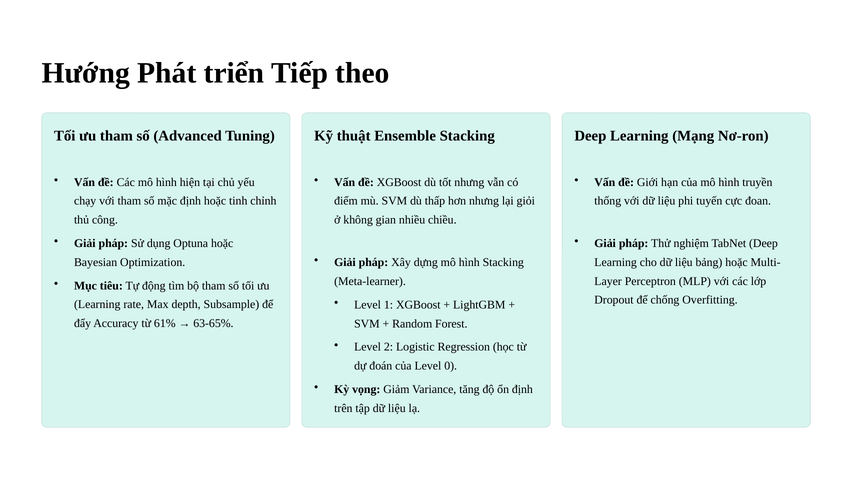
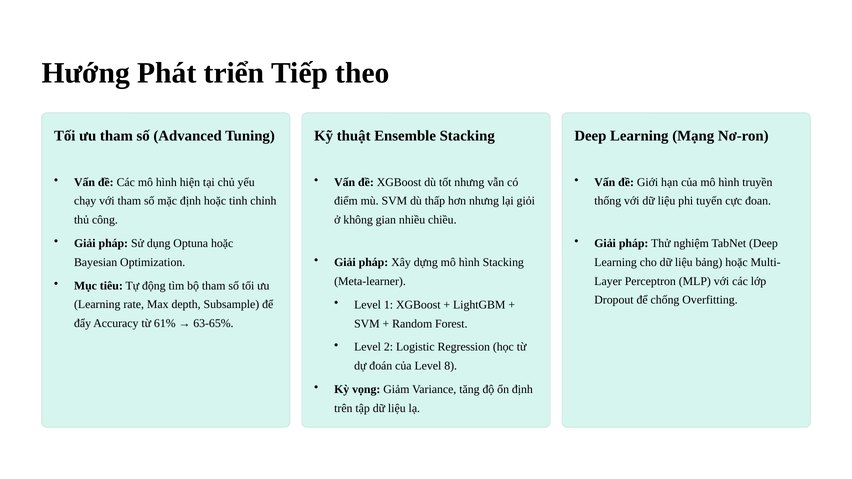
0: 0 -> 8
